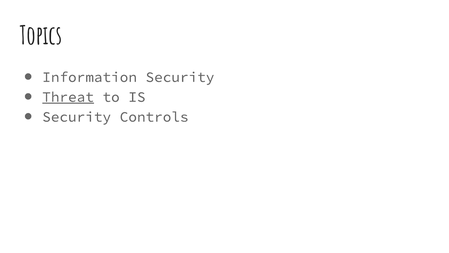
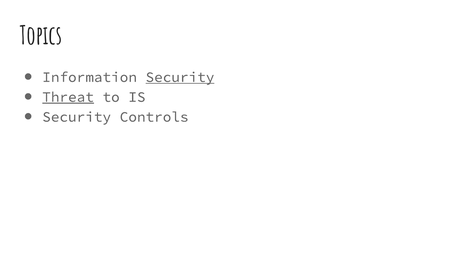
Security at (180, 77) underline: none -> present
